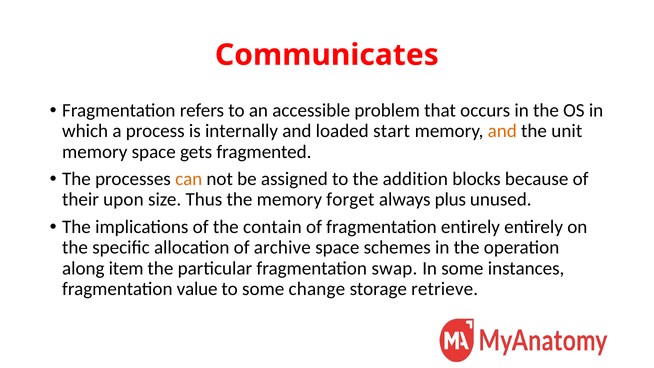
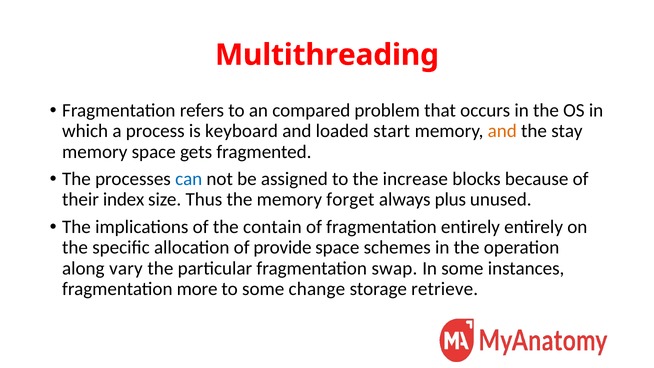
Communicates: Communicates -> Multithreading
accessible: accessible -> compared
internally: internally -> keyboard
unit: unit -> stay
can colour: orange -> blue
addition: addition -> increase
upon: upon -> index
archive: archive -> provide
item: item -> vary
value: value -> more
